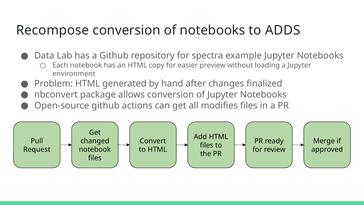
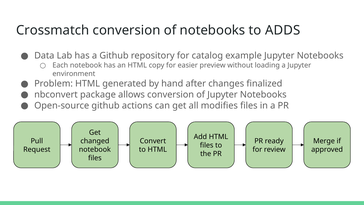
Recompose: Recompose -> Crossmatch
spectra: spectra -> catalog
